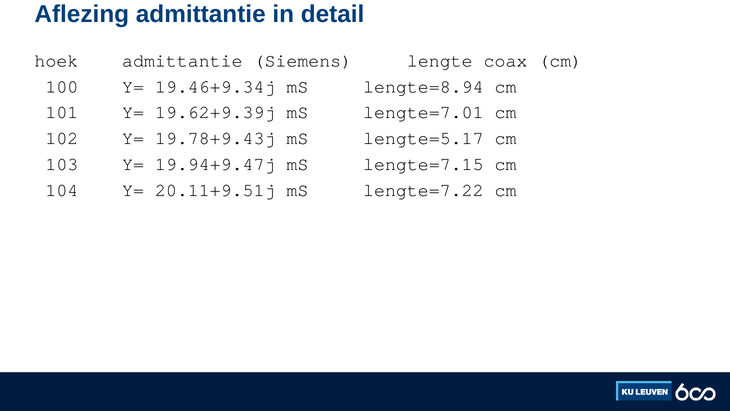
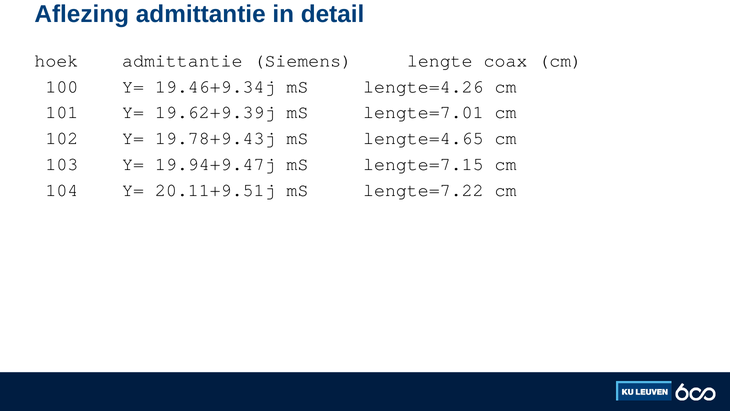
lengte=8.94: lengte=8.94 -> lengte=4.26
lengte=5.17: lengte=5.17 -> lengte=4.65
